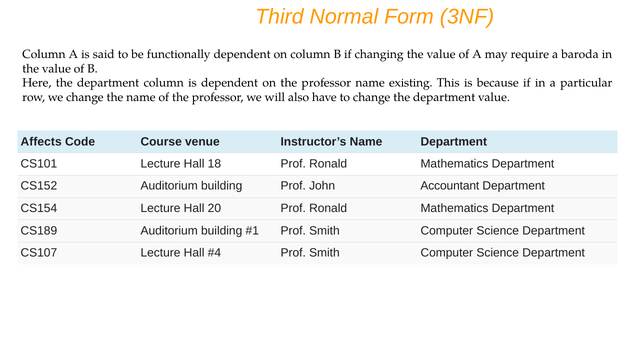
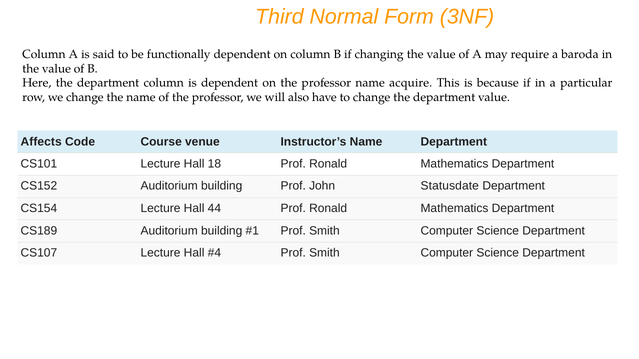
existing: existing -> acquire
Accountant: Accountant -> Statusdate
20: 20 -> 44
